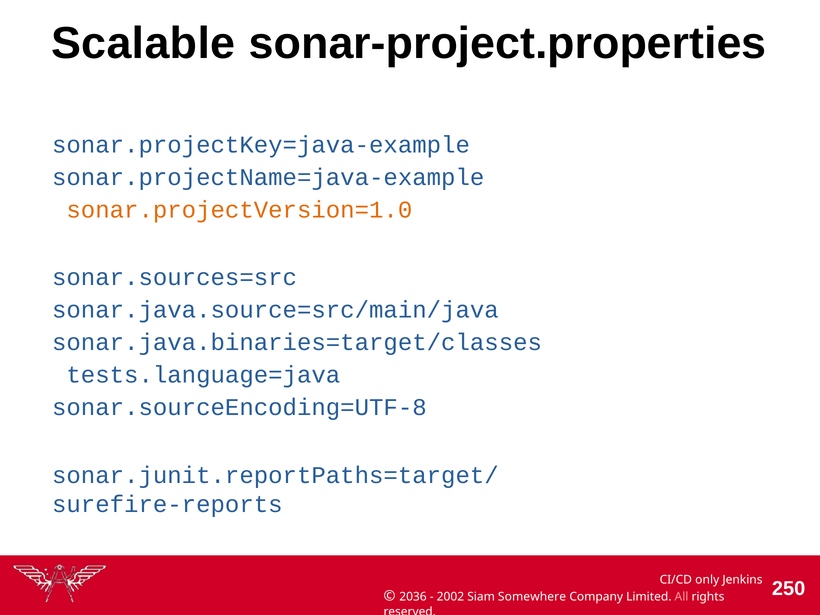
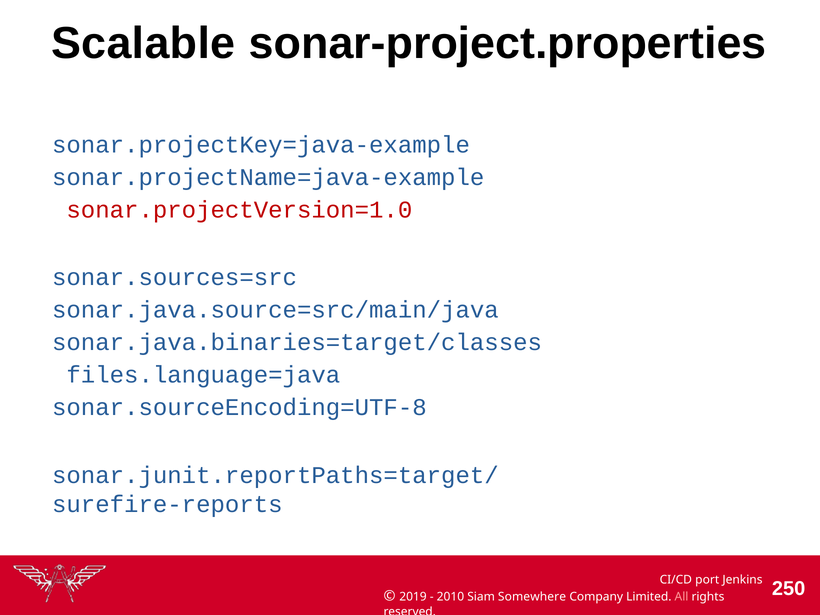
sonar.projectVersion=1.0 colour: orange -> red
tests.language=java: tests.language=java -> files.language=java
only: only -> port
2036: 2036 -> 2019
2002: 2002 -> 2010
